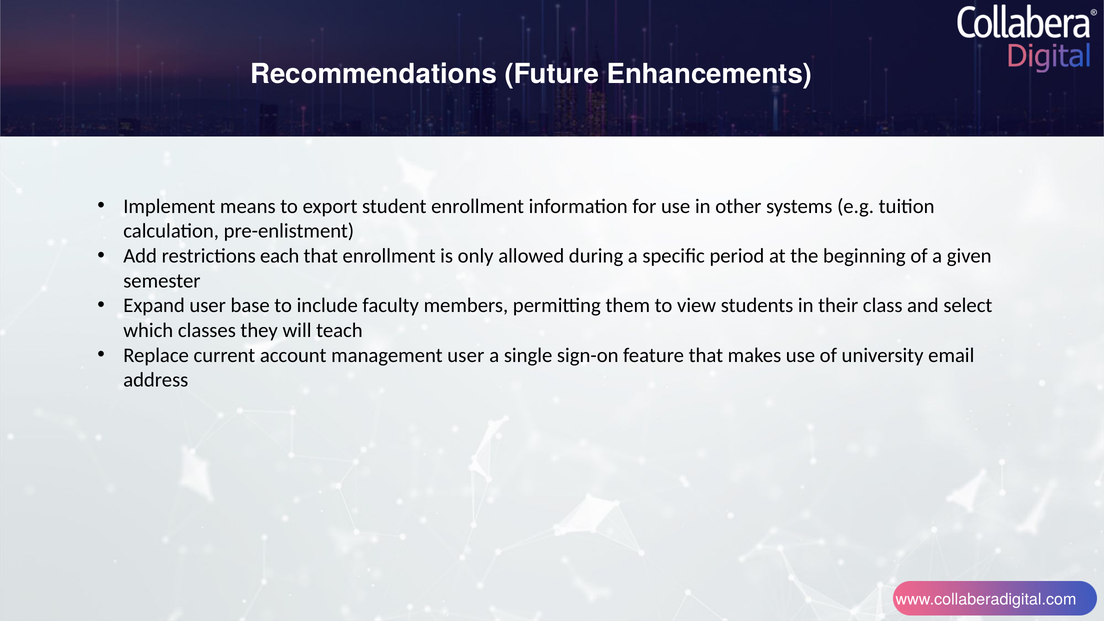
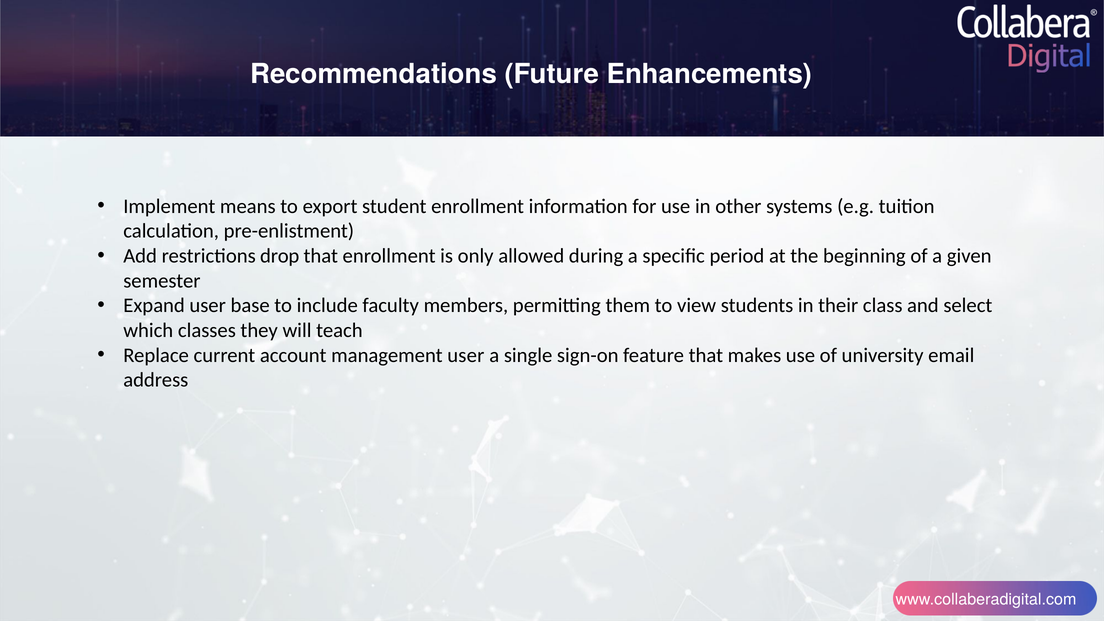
each: each -> drop
